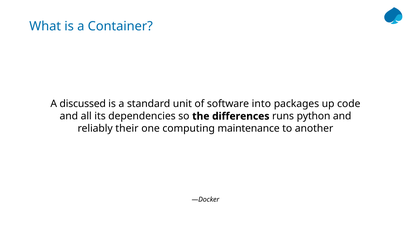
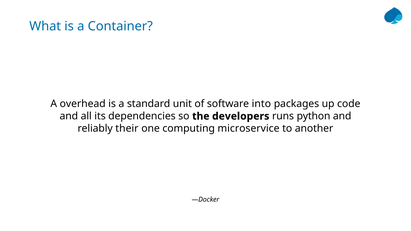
discussed: discussed -> overhead
differences: differences -> developers
maintenance: maintenance -> microservice
